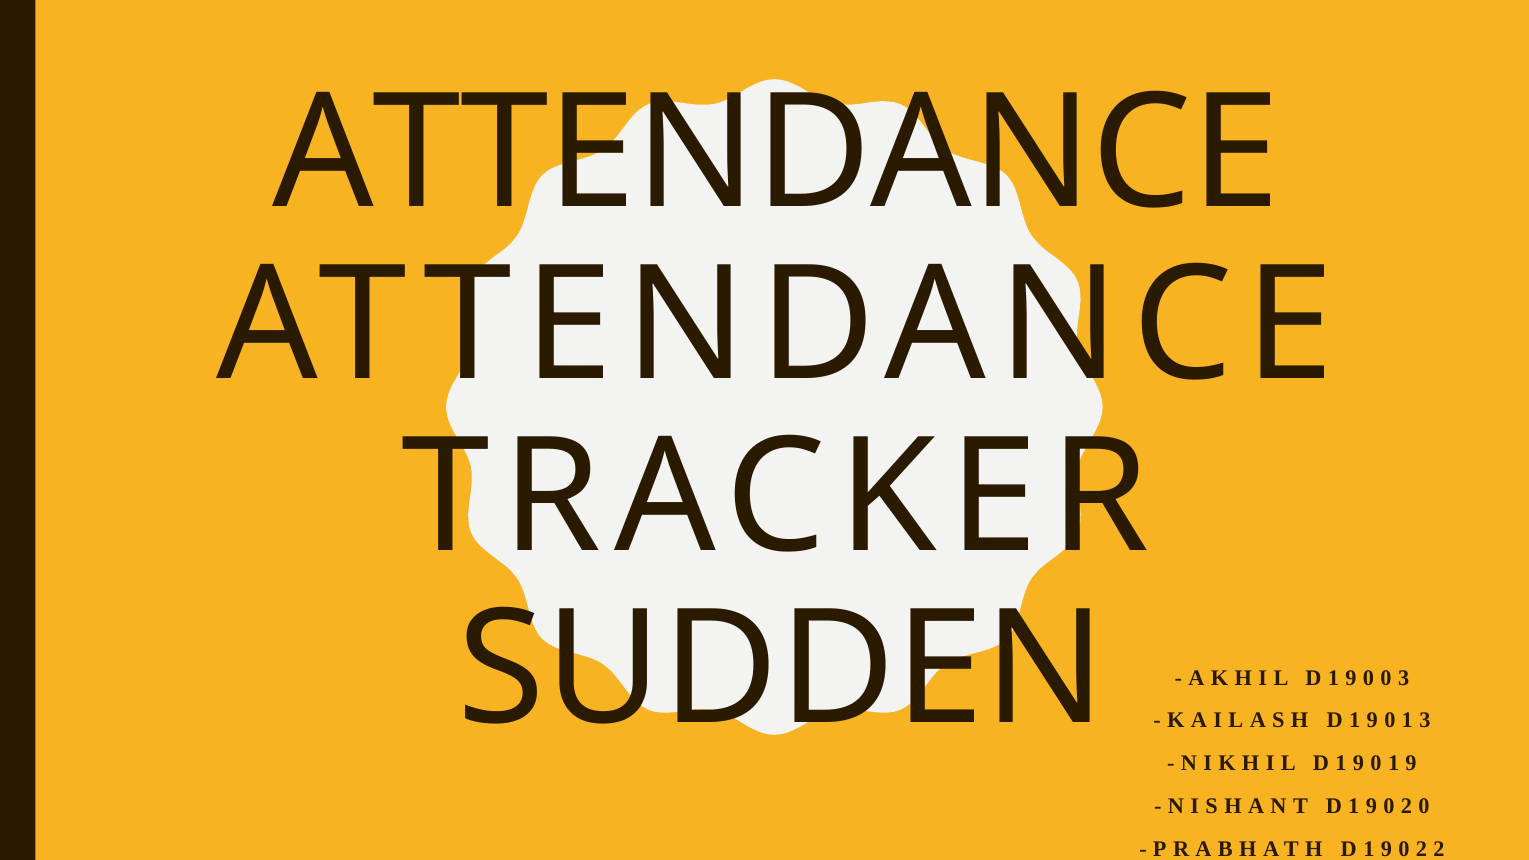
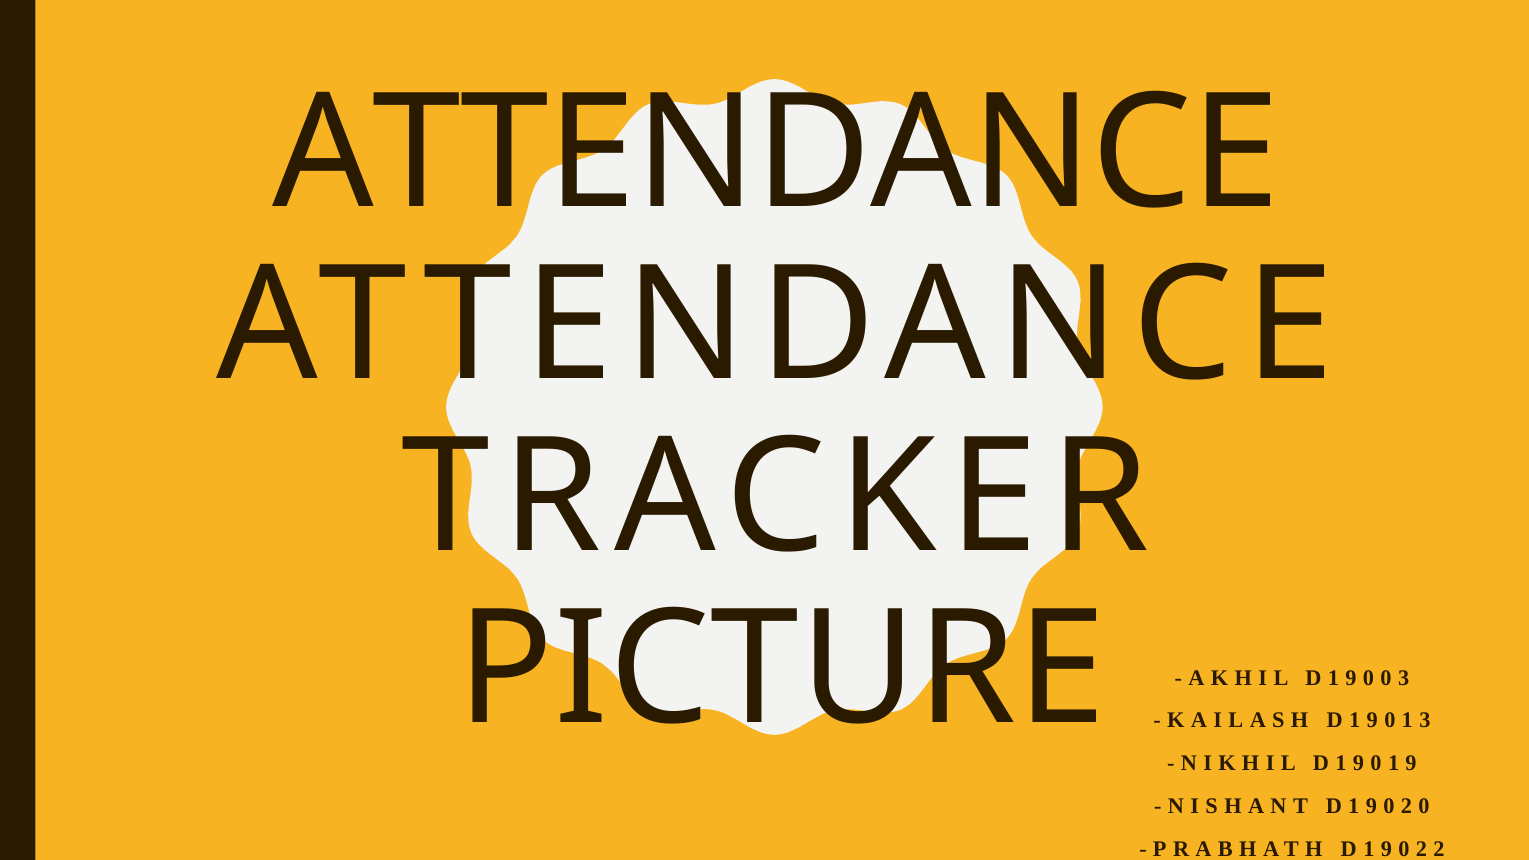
SUDDEN: SUDDEN -> PICTURE
